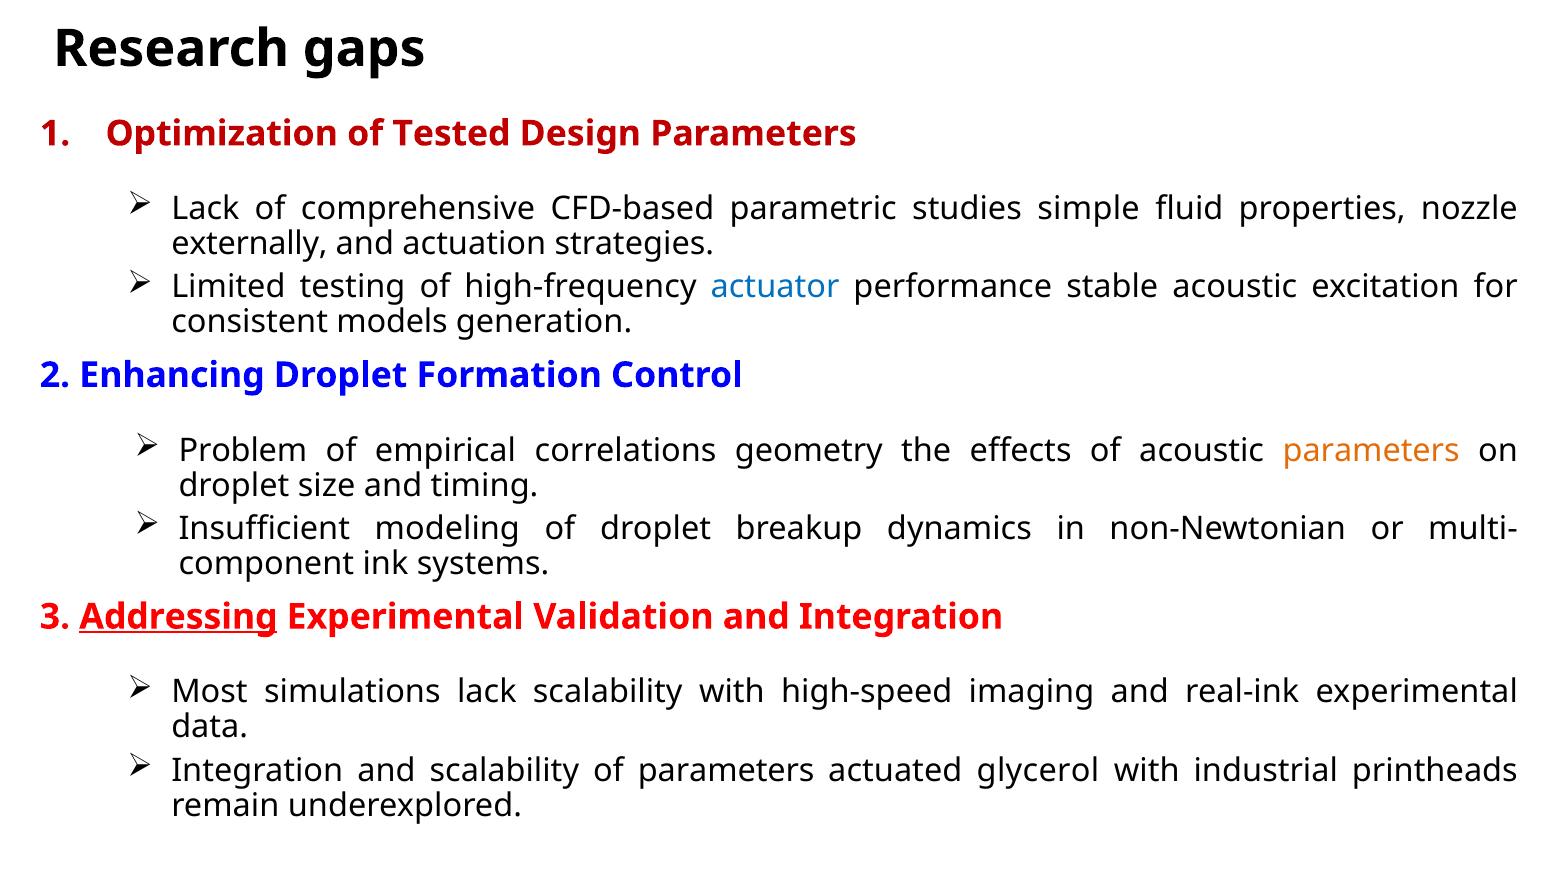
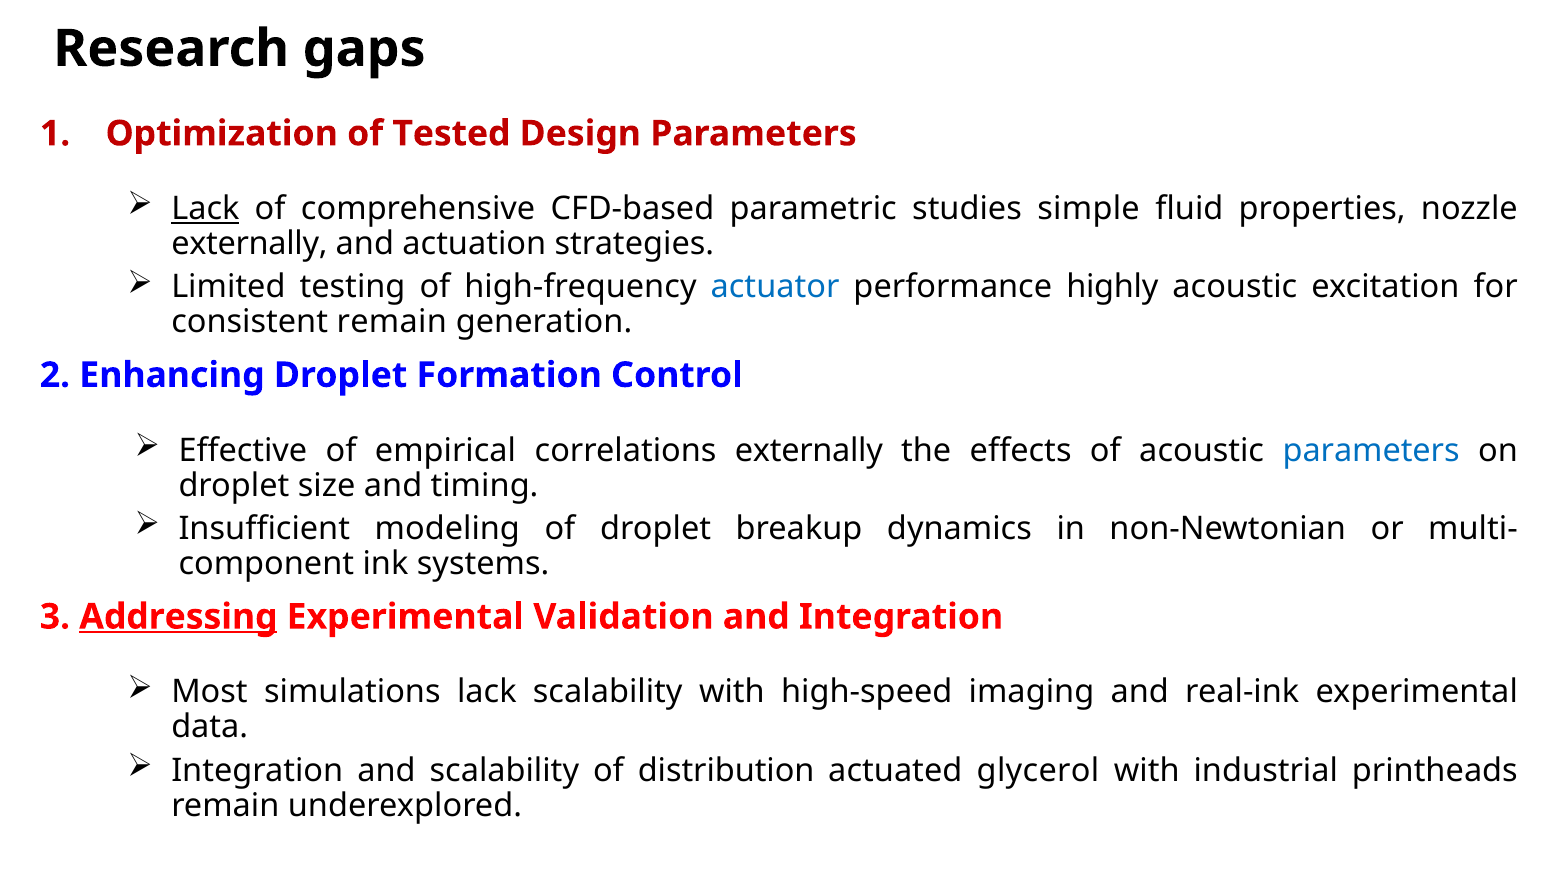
Lack at (205, 209) underline: none -> present
stable: stable -> highly
consistent models: models -> remain
Problem: Problem -> Effective
correlations geometry: geometry -> externally
parameters at (1371, 450) colour: orange -> blue
of parameters: parameters -> distribution
